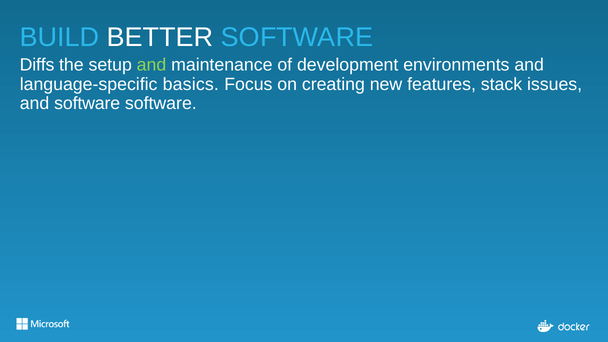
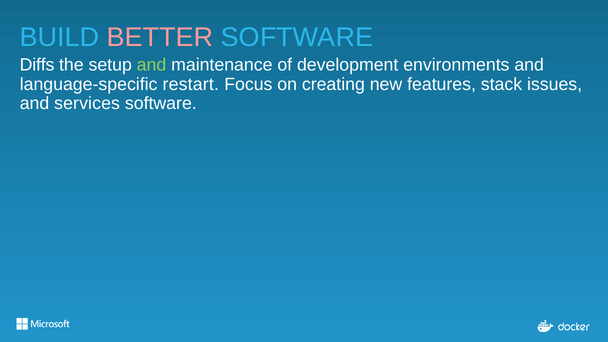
BETTER colour: white -> pink
basics: basics -> restart
and software: software -> services
